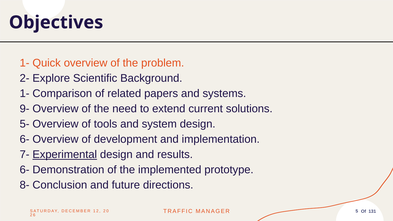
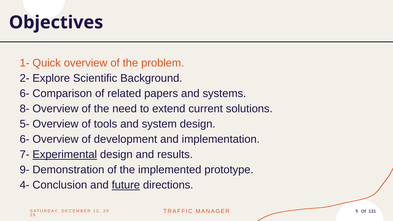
1- at (25, 94): 1- -> 6-
9-: 9- -> 8-
6- at (25, 170): 6- -> 9-
8-: 8- -> 4-
future underline: none -> present
